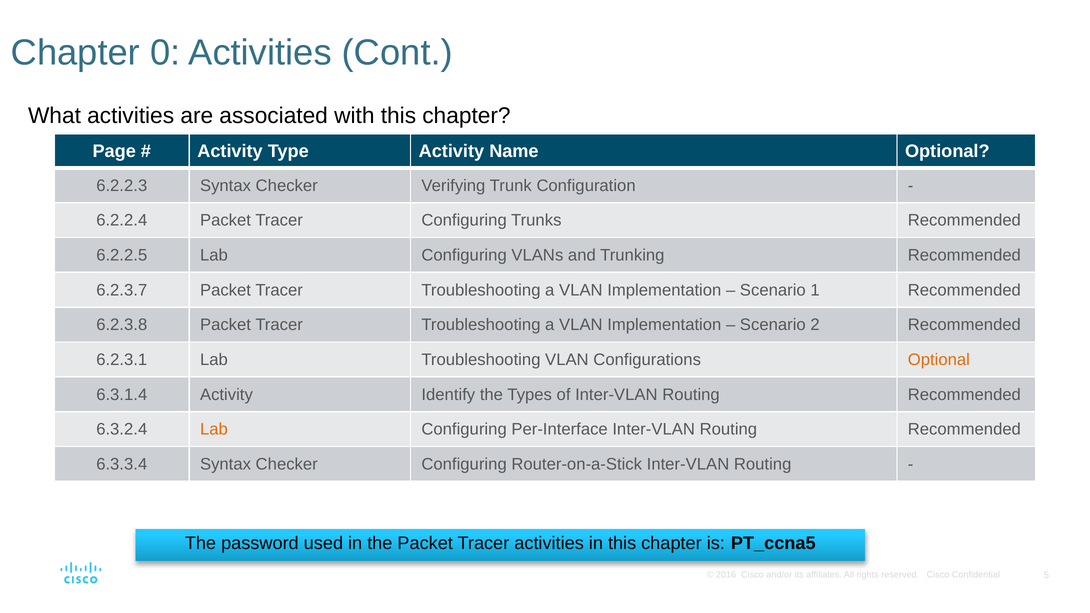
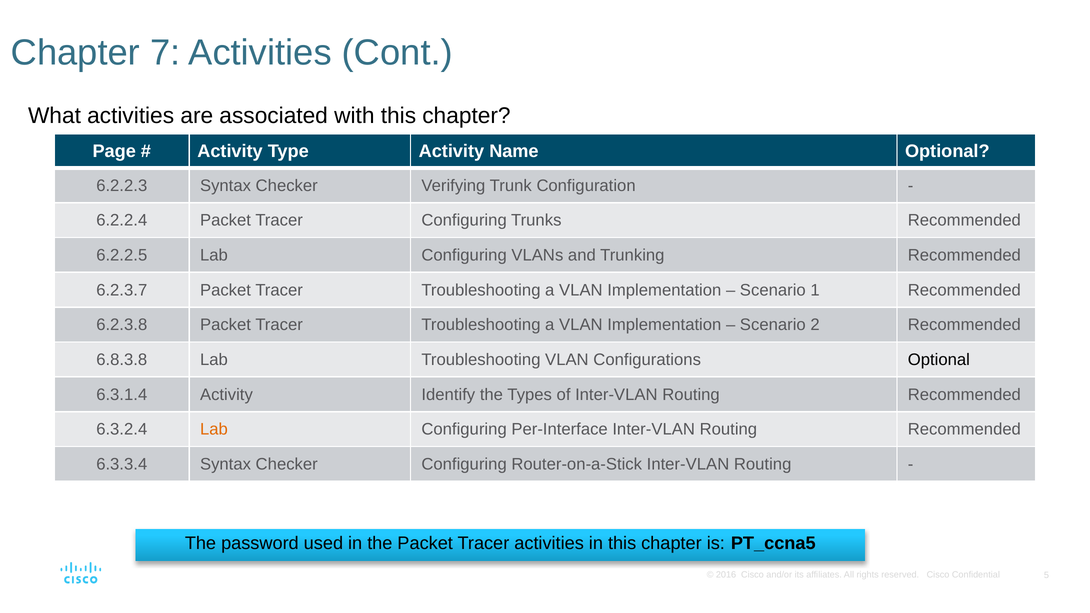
0: 0 -> 7
6.2.3.1: 6.2.3.1 -> 6.8.3.8
Optional at (939, 360) colour: orange -> black
